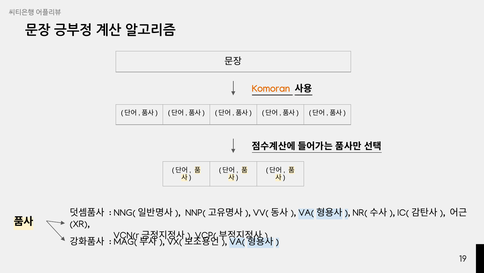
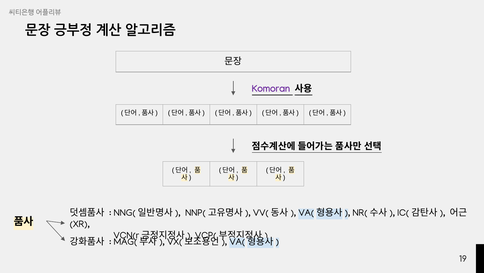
Komoran colour: orange -> purple
